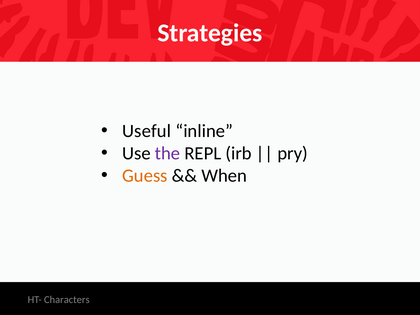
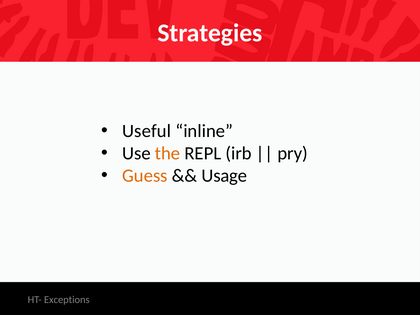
the colour: purple -> orange
When: When -> Usage
Characters: Characters -> Exceptions
